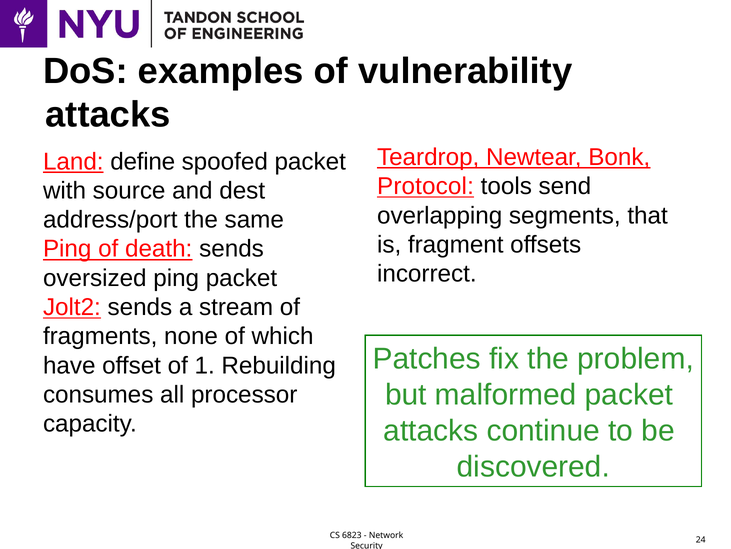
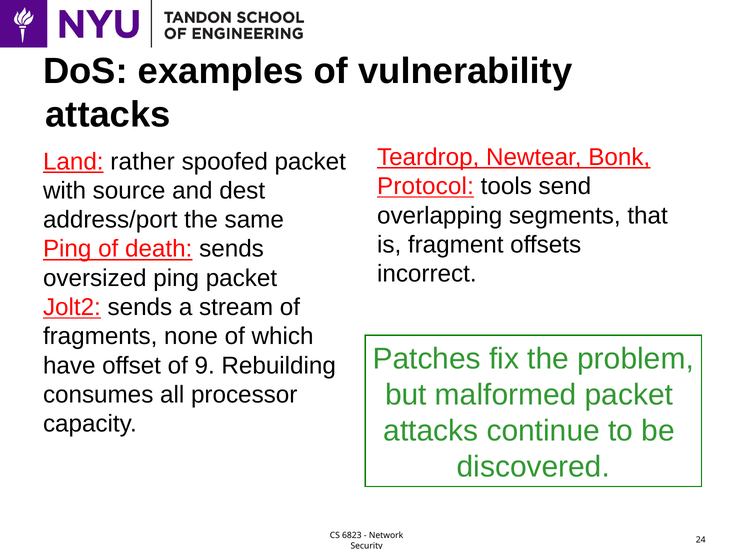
define: define -> rather
1: 1 -> 9
